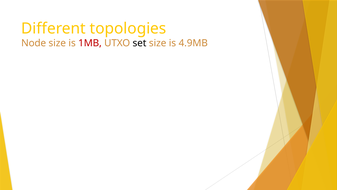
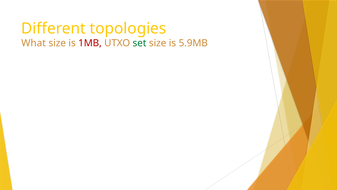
Node: Node -> What
set colour: black -> green
4.9MB: 4.9MB -> 5.9MB
